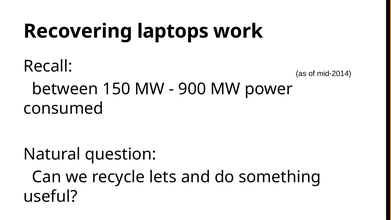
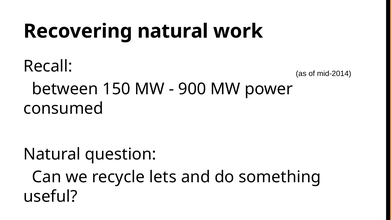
Recovering laptops: laptops -> natural
